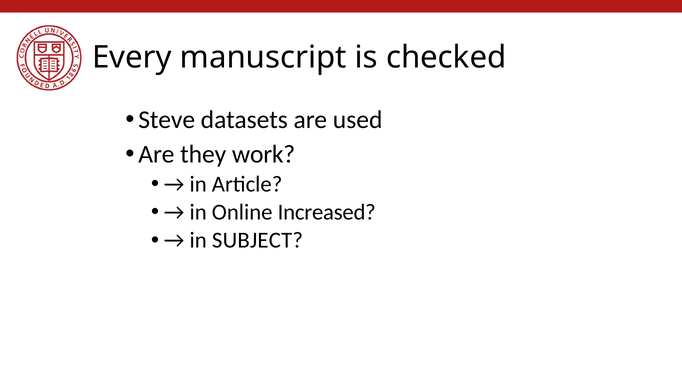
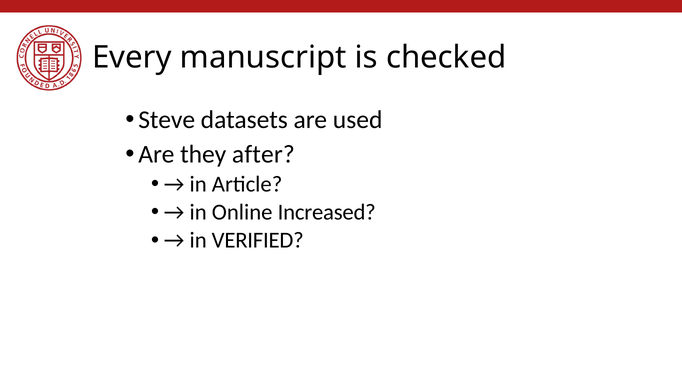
work: work -> after
SUBJECT: SUBJECT -> VERIFIED
